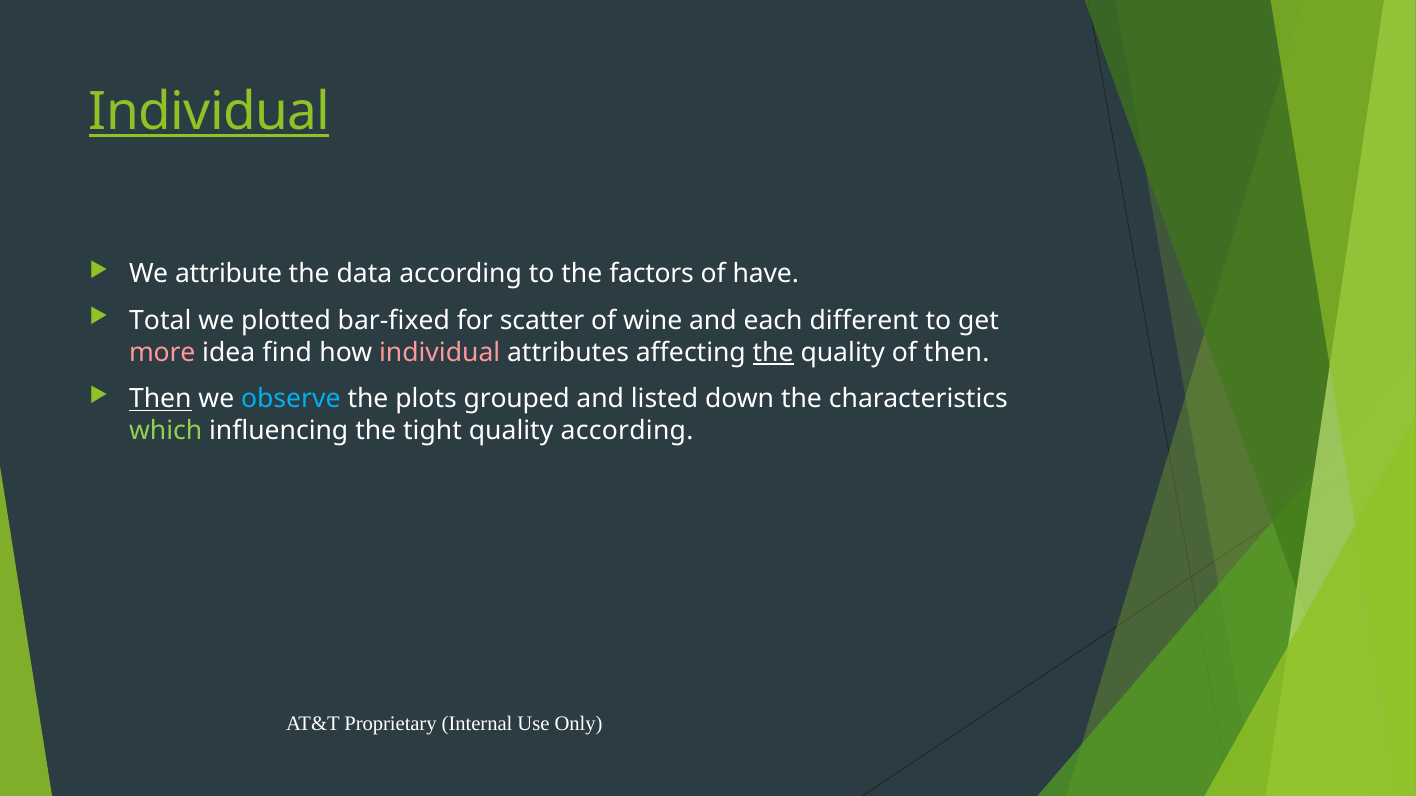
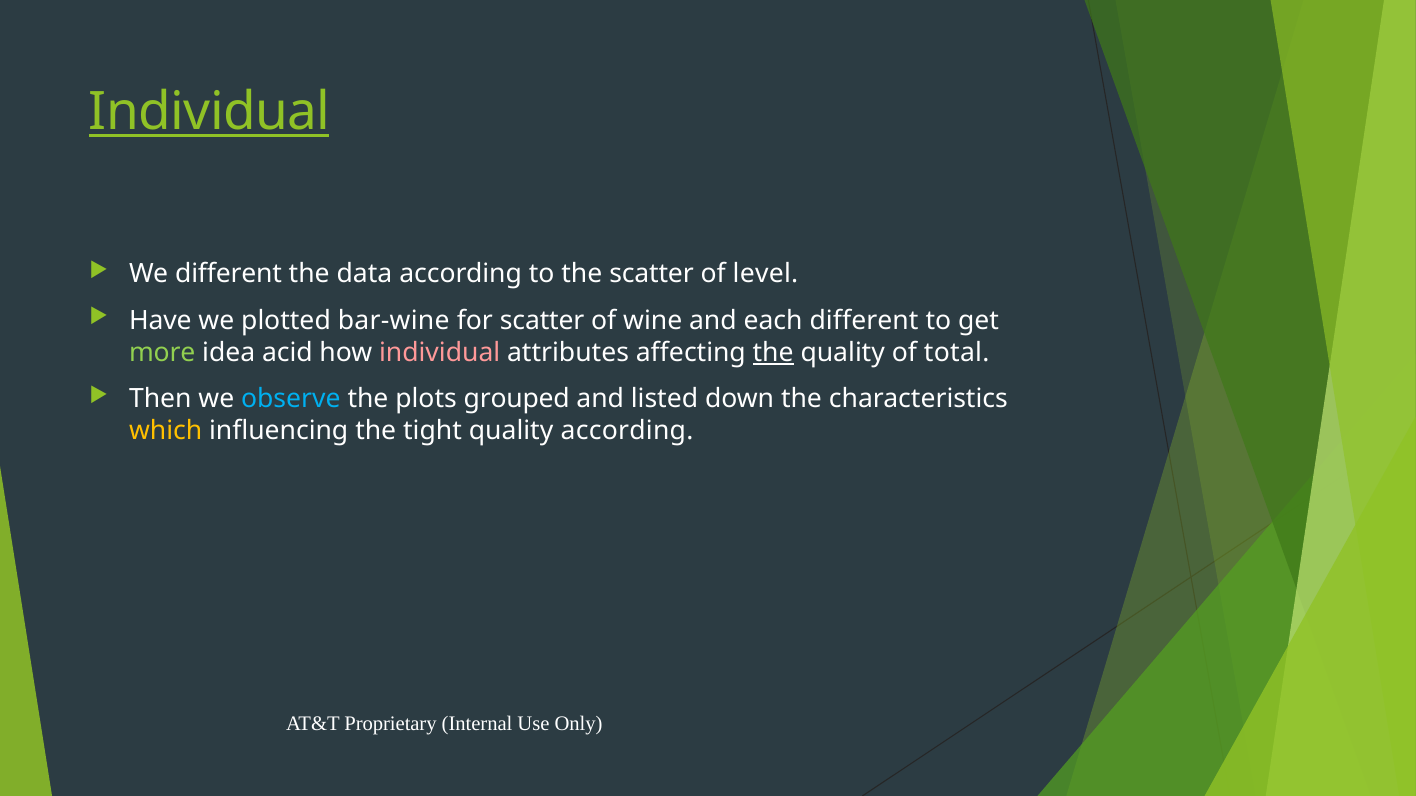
We attribute: attribute -> different
the factors: factors -> scatter
have: have -> level
Total: Total -> Have
bar-fixed: bar-fixed -> bar-wine
more colour: pink -> light green
find: find -> acid
of then: then -> total
Then at (160, 399) underline: present -> none
which colour: light green -> yellow
